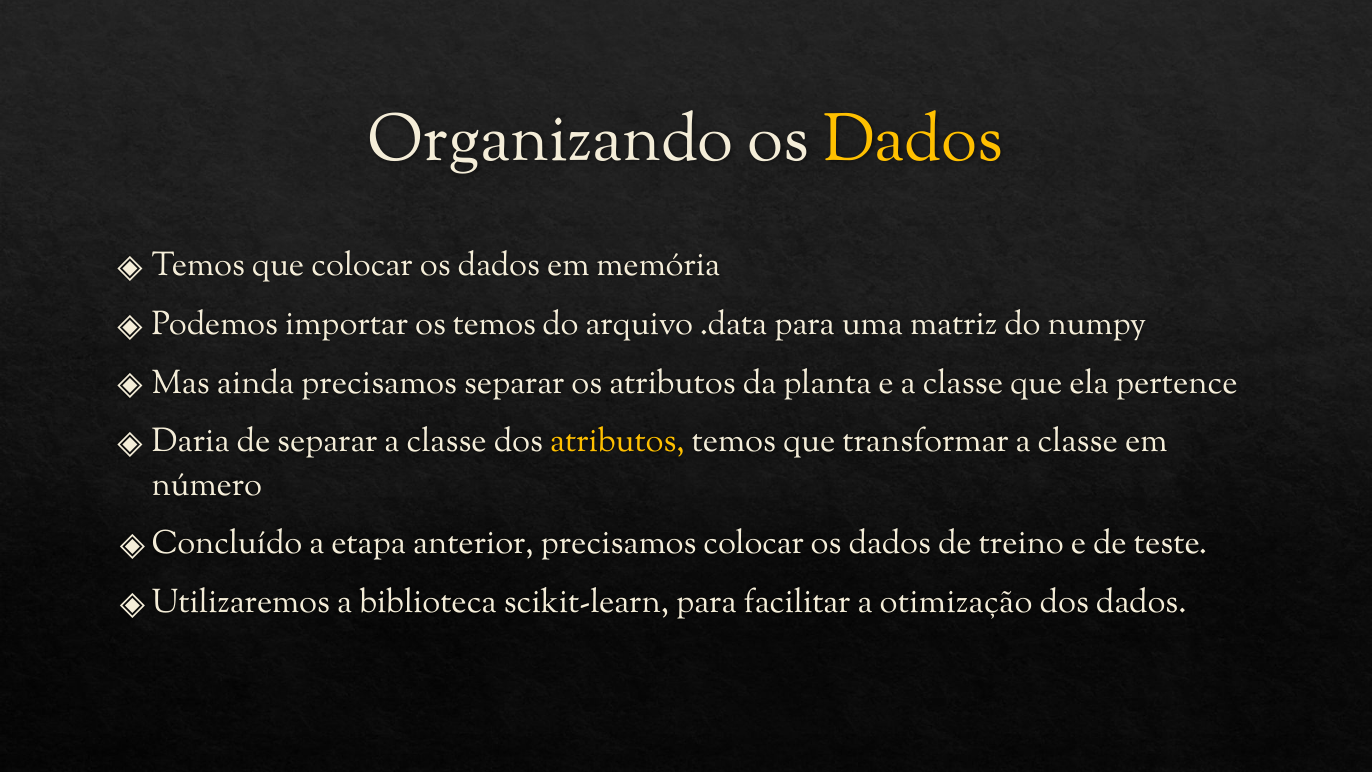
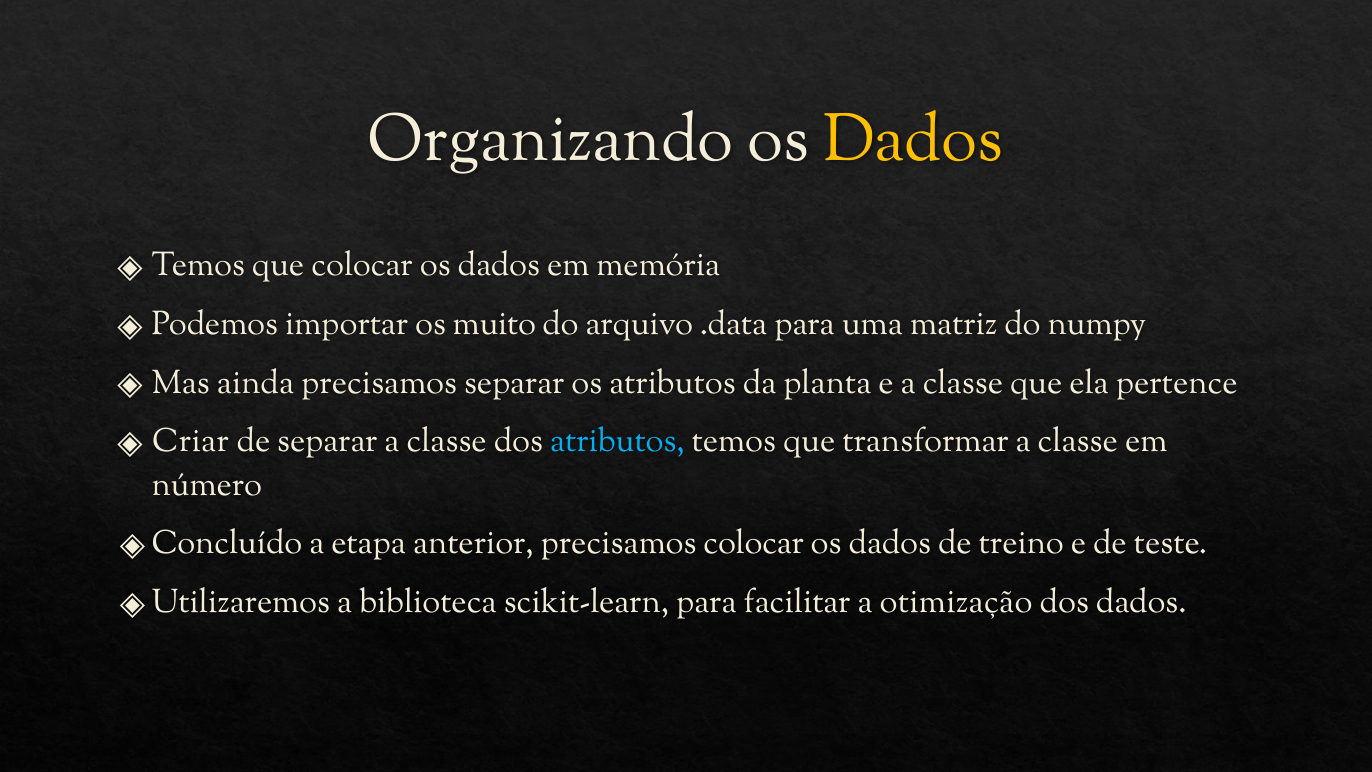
os temos: temos -> muito
Daria: Daria -> Criar
atributos at (617, 441) colour: yellow -> light blue
